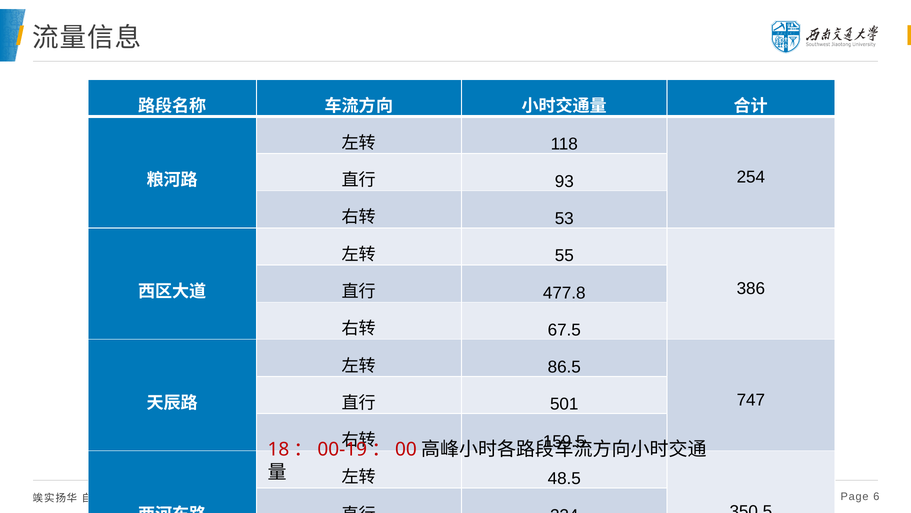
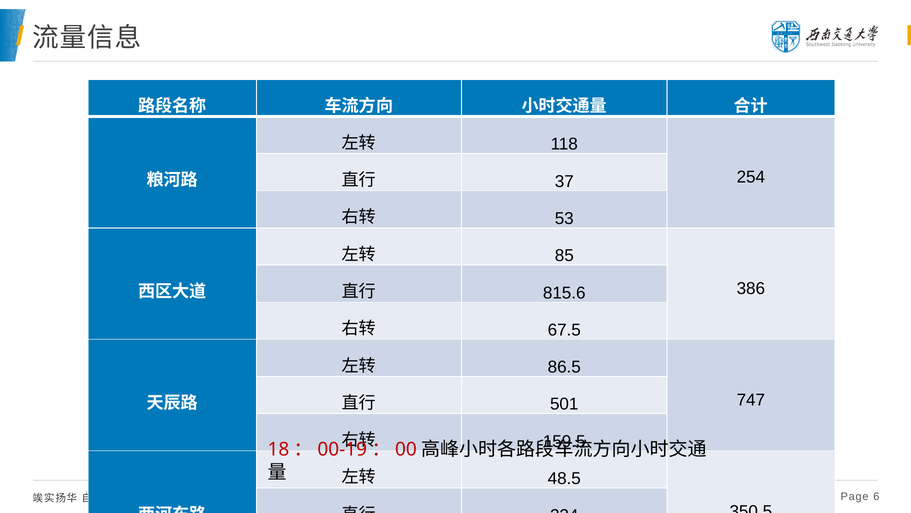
93: 93 -> 37
55: 55 -> 85
477.8: 477.8 -> 815.6
